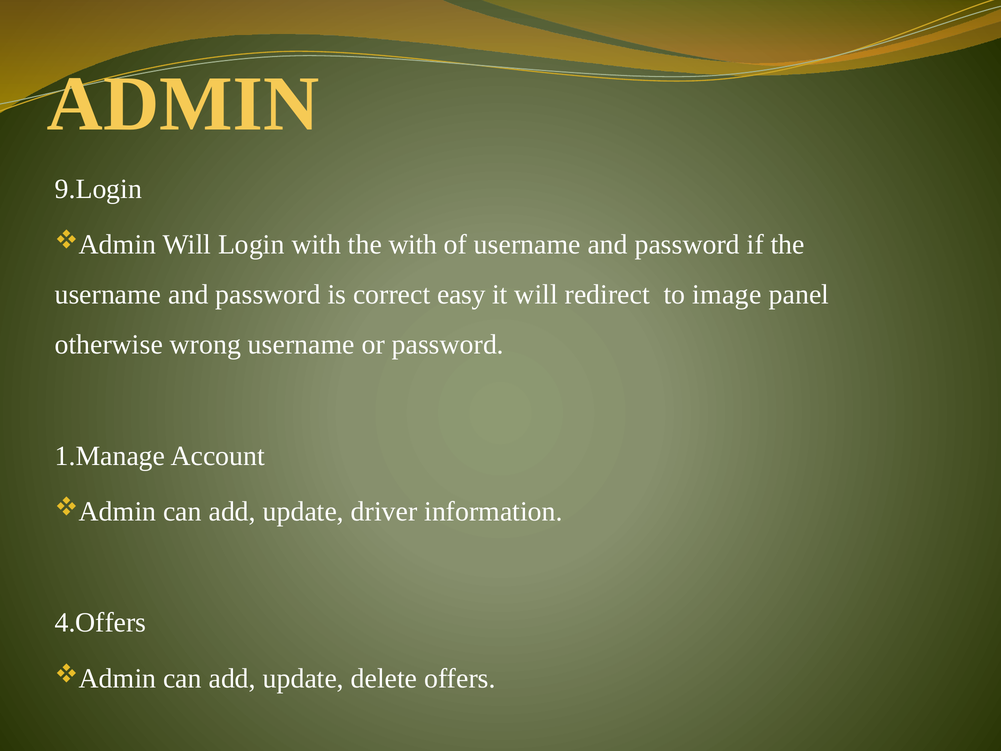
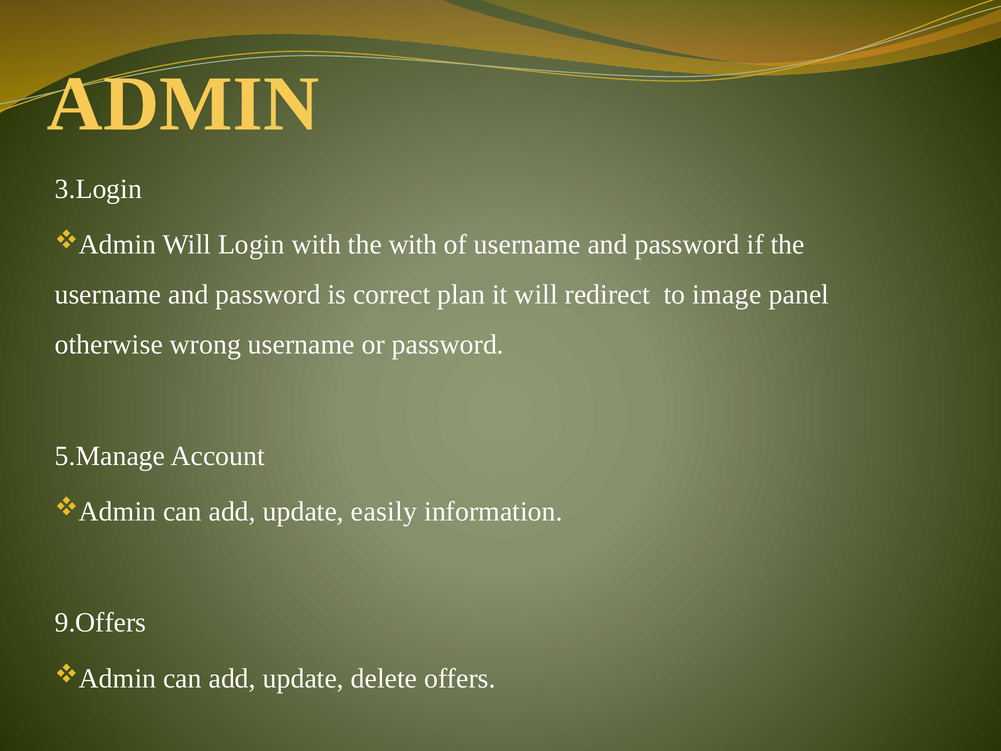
9.Login: 9.Login -> 3.Login
easy: easy -> plan
1.Manage: 1.Manage -> 5.Manage
driver: driver -> easily
4.Offers: 4.Offers -> 9.Offers
